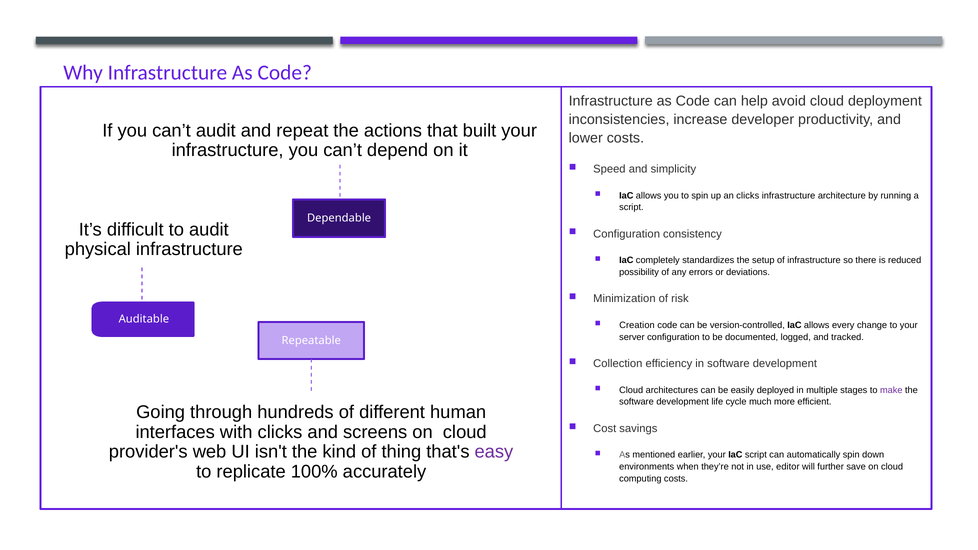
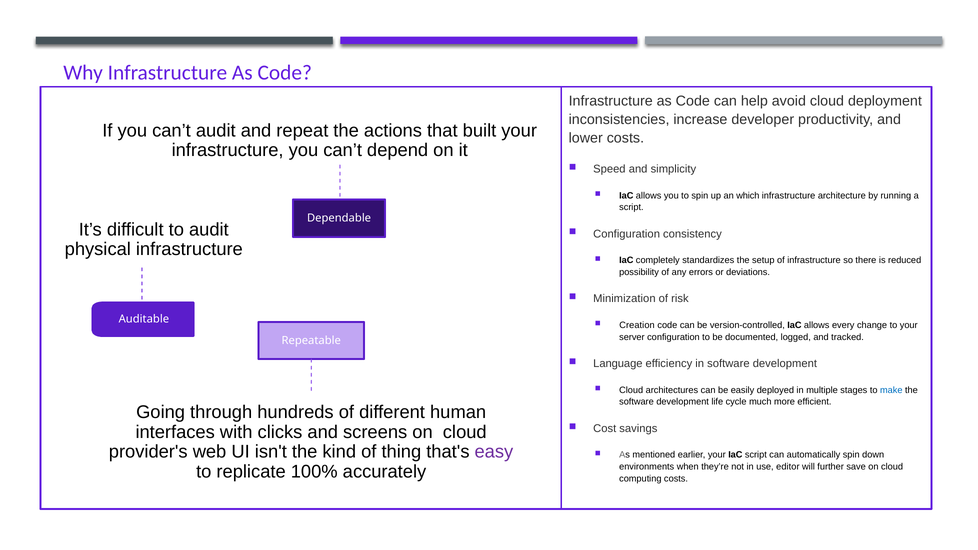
an clicks: clicks -> which
Collection: Collection -> Language
make colour: purple -> blue
